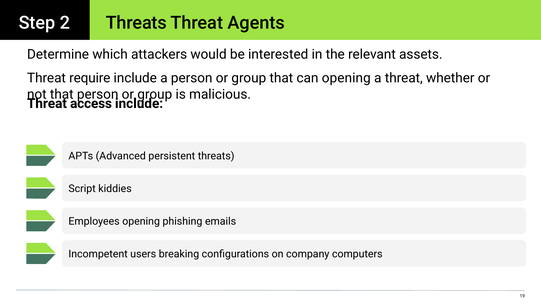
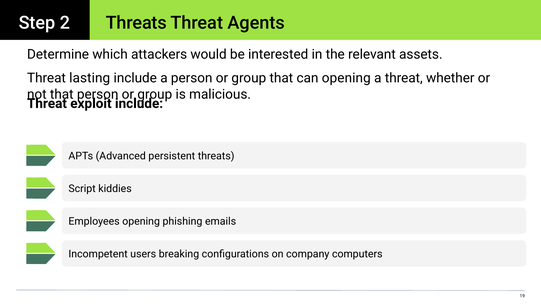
require: require -> lasting
access: access -> exploit
